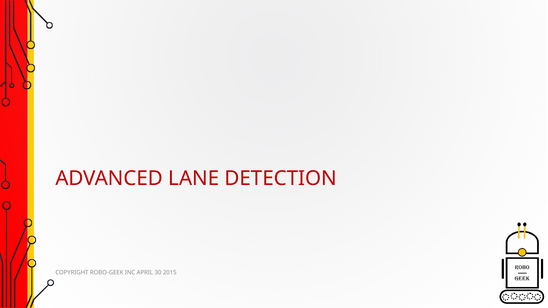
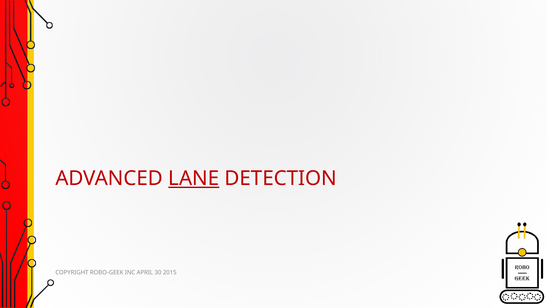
LANE underline: none -> present
